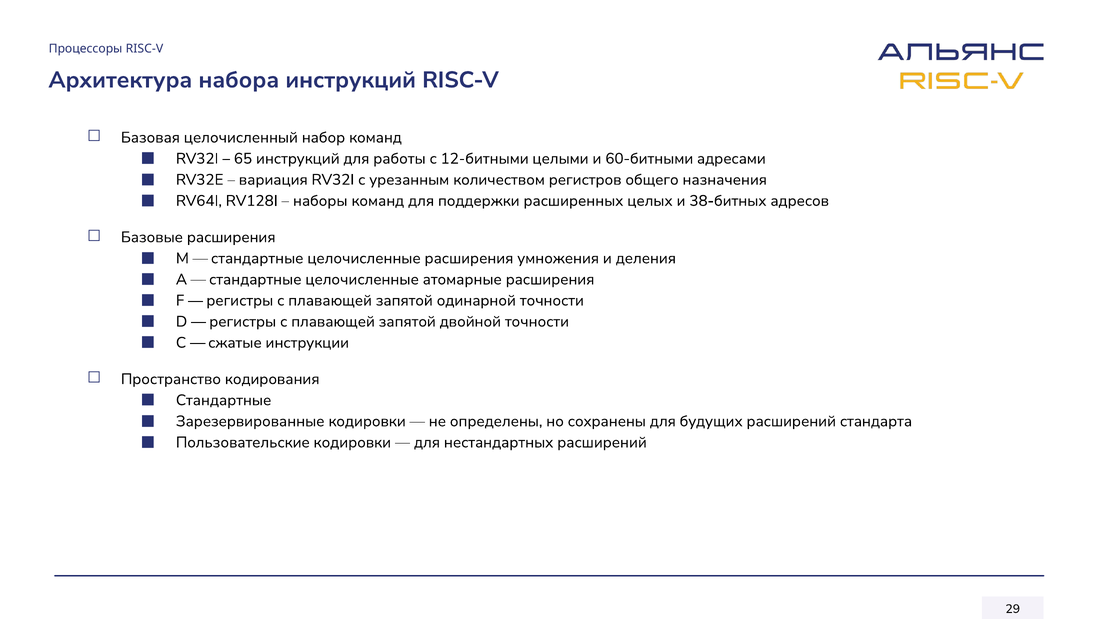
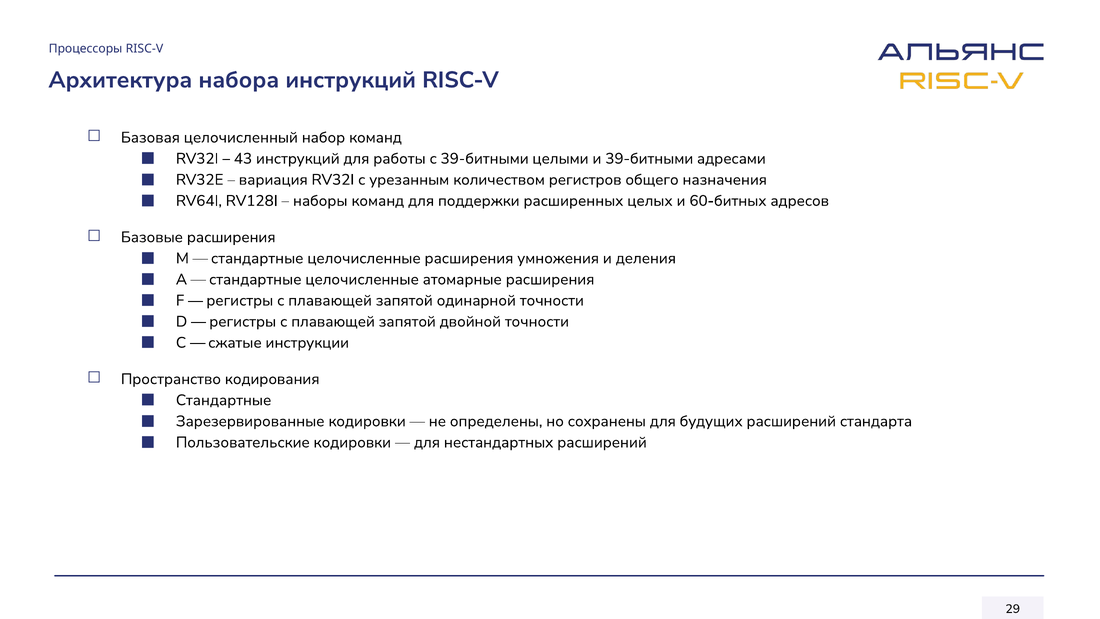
65: 65 -> 43
с 12-битными: 12-битными -> 39-битными
и 60-битными: 60-битными -> 39-битными
38-битных: 38-битных -> 60-битных
